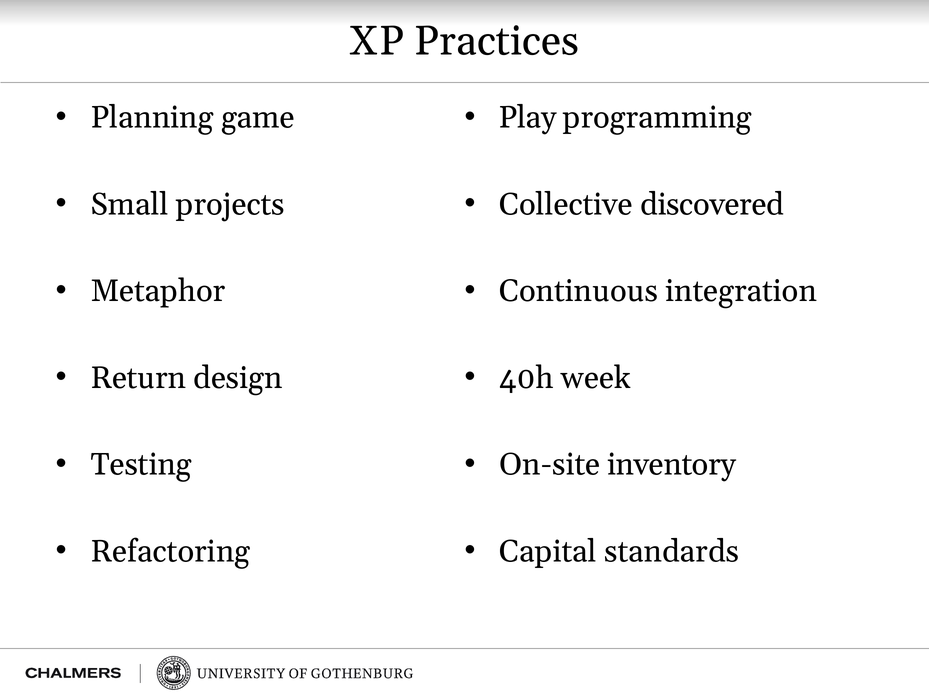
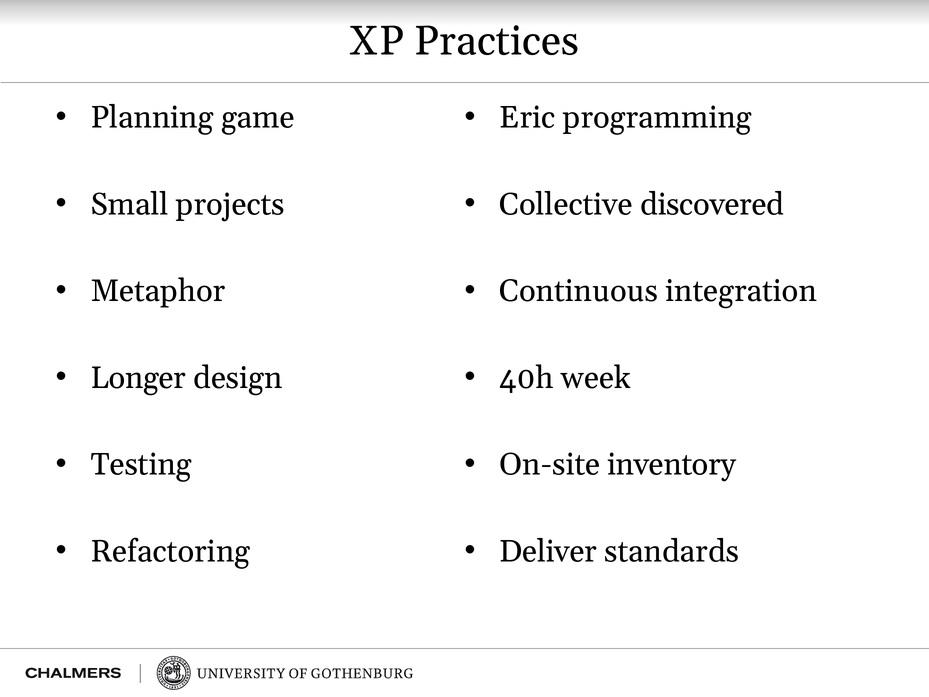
Play: Play -> Eric
Return: Return -> Longer
Capital: Capital -> Deliver
